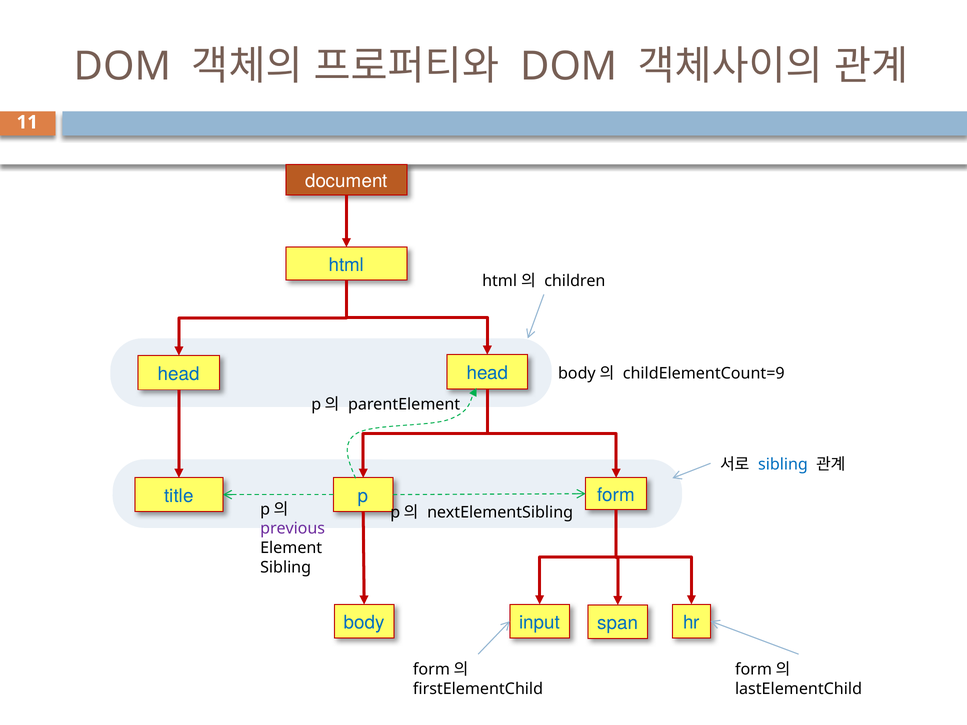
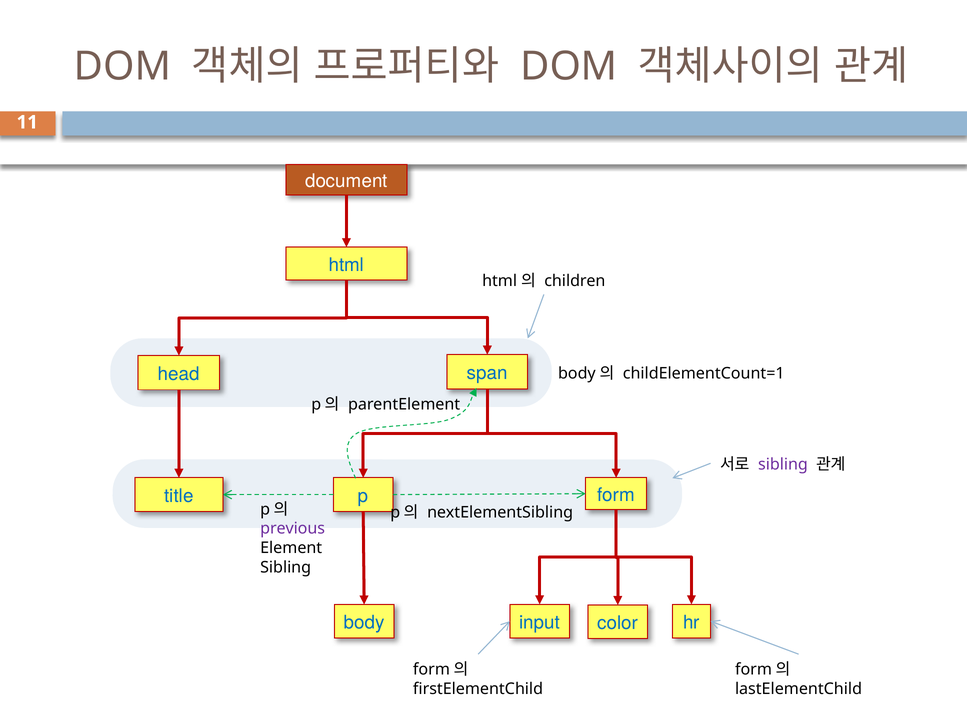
head head: head -> span
childElementCount=9: childElementCount=9 -> childElementCount=1
sibling at (783, 465) colour: blue -> purple
span: span -> color
